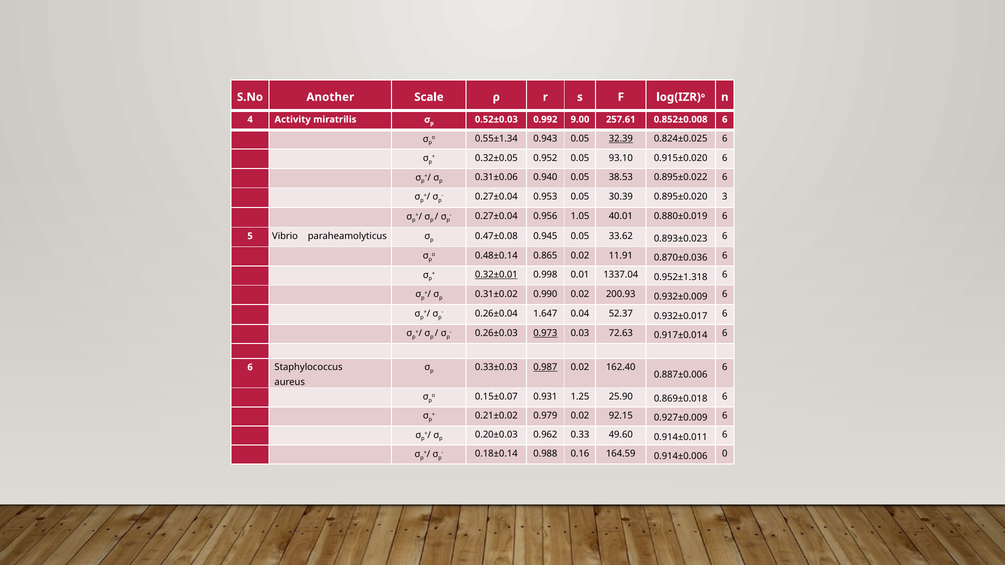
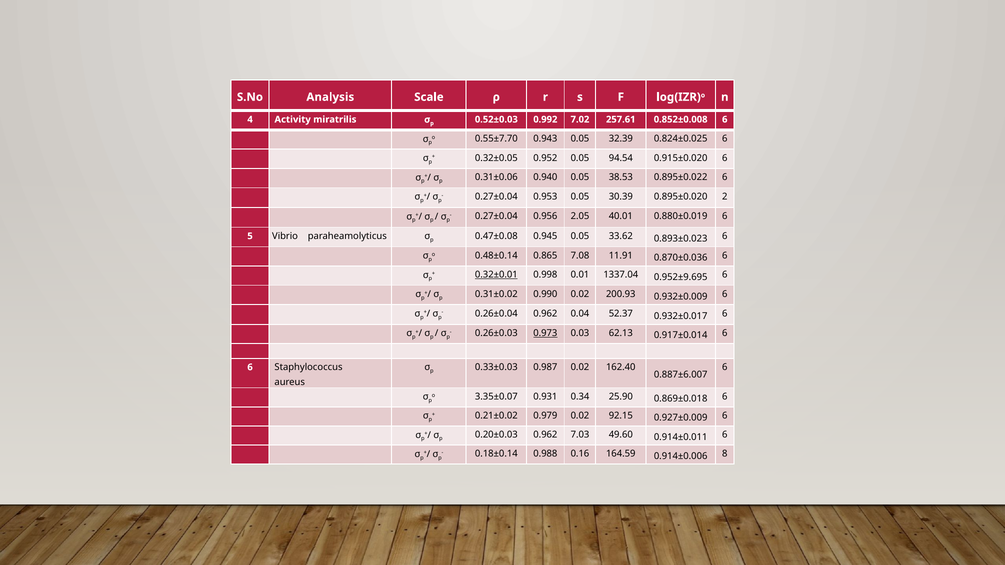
Another: Another -> Analysis
9.00: 9.00 -> 7.02
0.55±1.34: 0.55±1.34 -> 0.55±7.70
32.39 underline: present -> none
93.10: 93.10 -> 94.54
3: 3 -> 2
1.05: 1.05 -> 2.05
0.865 0.02: 0.02 -> 7.08
0.952±1.318: 0.952±1.318 -> 0.952±9.695
0.26±0.04 1.647: 1.647 -> 0.962
72.63: 72.63 -> 62.13
0.987 underline: present -> none
0.887±0.006: 0.887±0.006 -> 0.887±6.007
0.15±0.07: 0.15±0.07 -> 3.35±0.07
1.25: 1.25 -> 0.34
0.33: 0.33 -> 7.03
0: 0 -> 8
